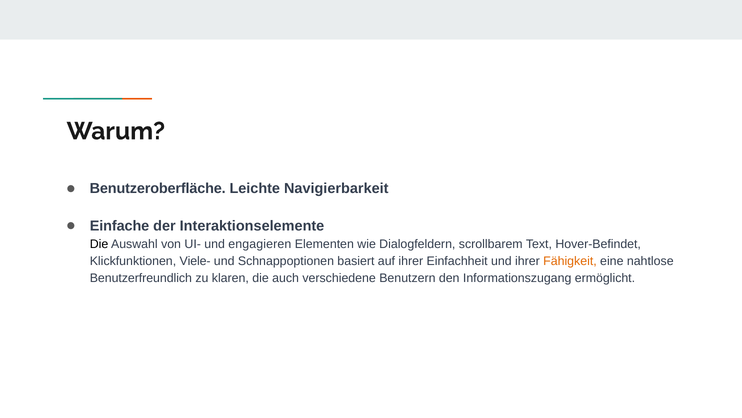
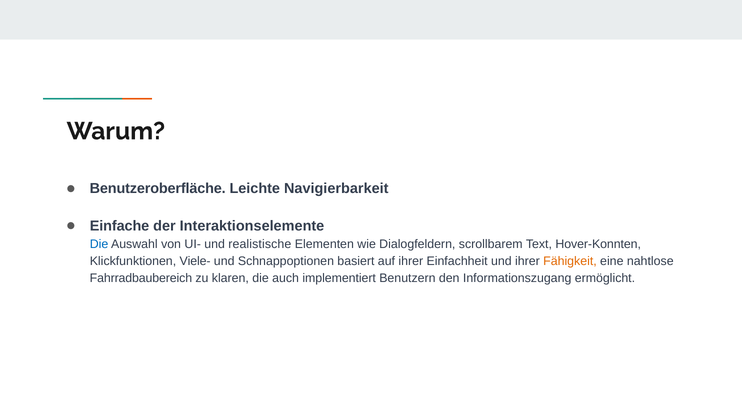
Die at (99, 244) colour: black -> blue
engagieren: engagieren -> realistische
Hover-Befindet: Hover-Befindet -> Hover-Konnten
Benutzerfreundlich: Benutzerfreundlich -> Fahrradbaubereich
verschiedene: verschiedene -> implementiert
